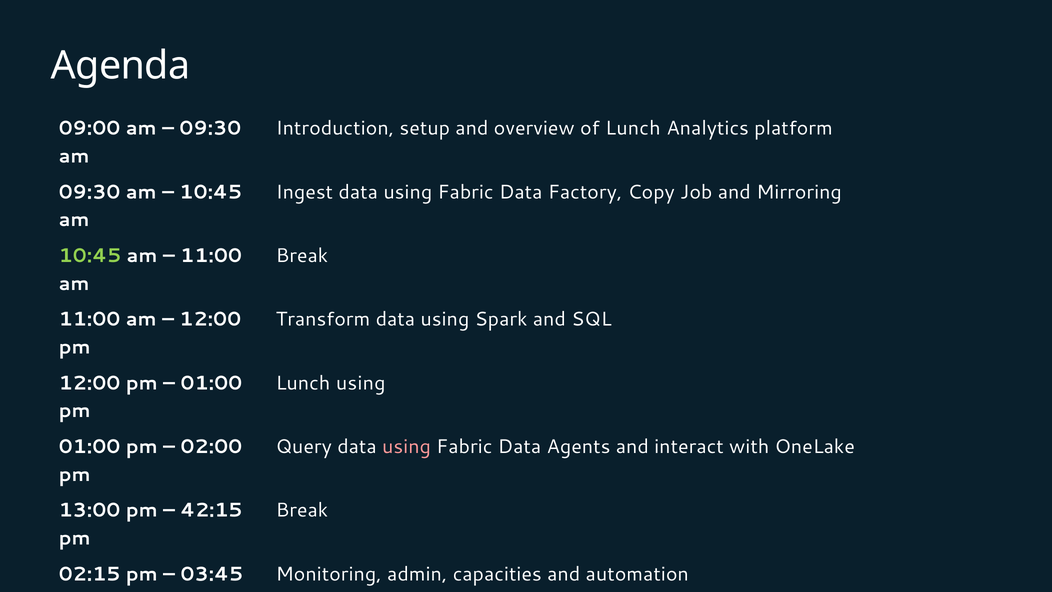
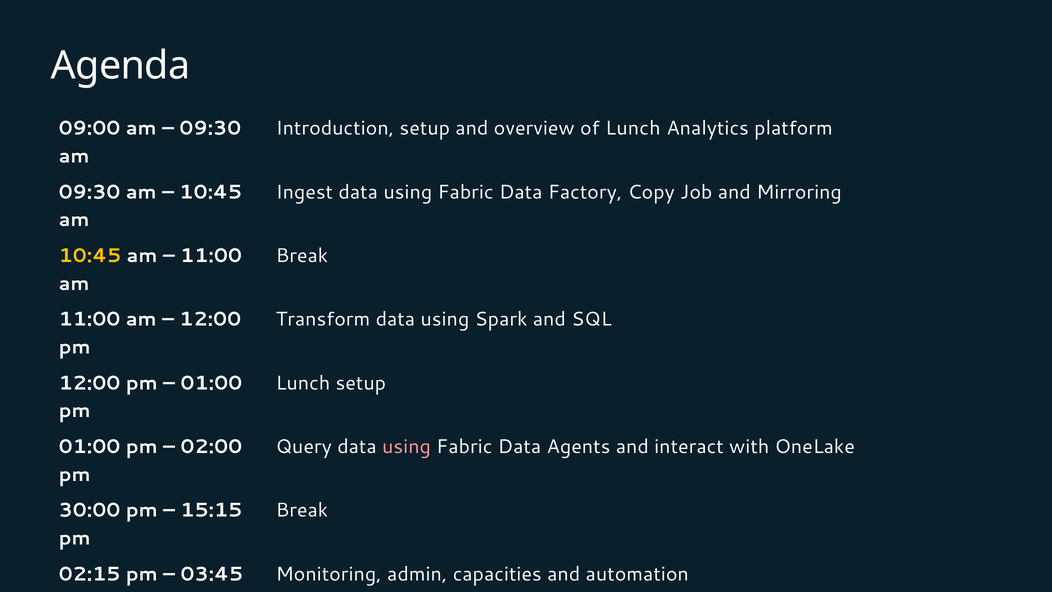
10:45 at (90, 256) colour: light green -> yellow
Lunch using: using -> setup
13:00: 13:00 -> 30:00
42:15: 42:15 -> 15:15
